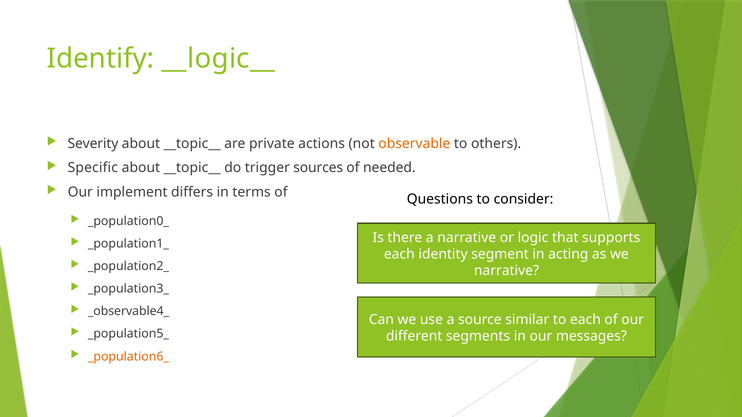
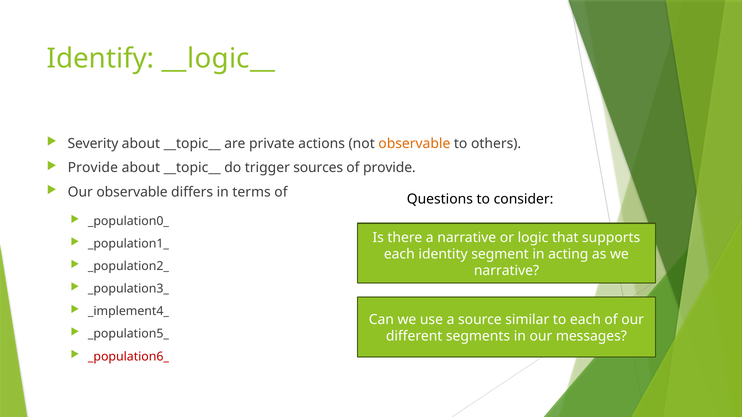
Specific at (93, 168): Specific -> Provide
of needed: needed -> provide
Our implement: implement -> observable
_observable4_: _observable4_ -> _implement4_
_population6_ colour: orange -> red
